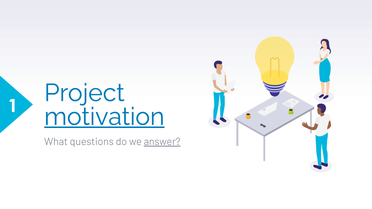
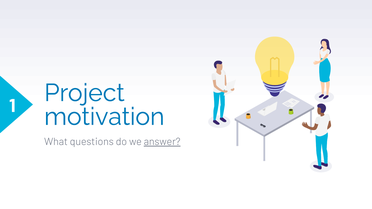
motivation underline: present -> none
